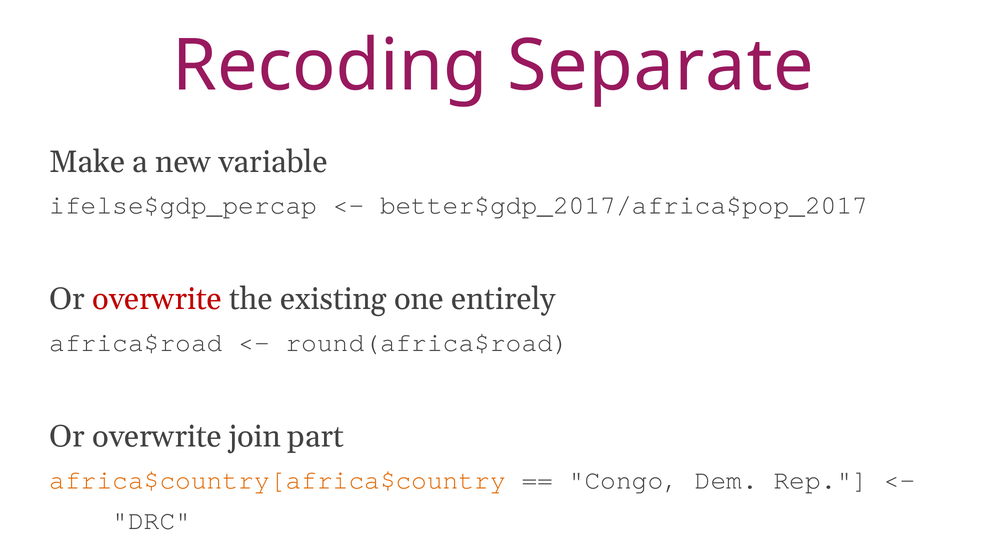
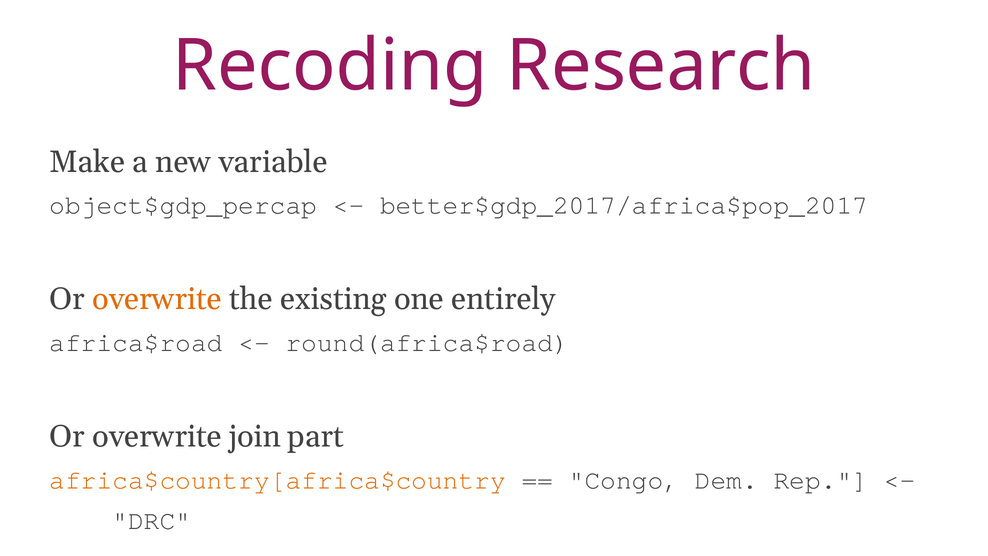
Separate: Separate -> Research
ifelse$gdp_percap: ifelse$gdp_percap -> object$gdp_percap
overwrite at (157, 299) colour: red -> orange
